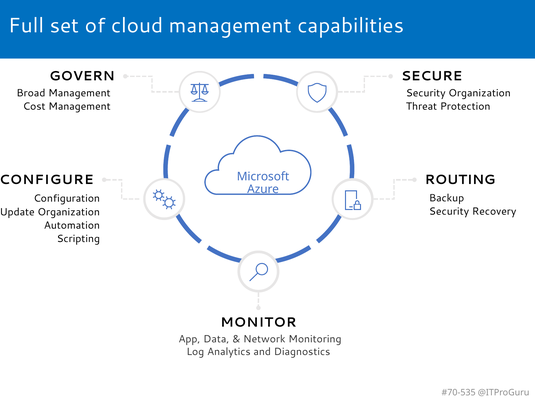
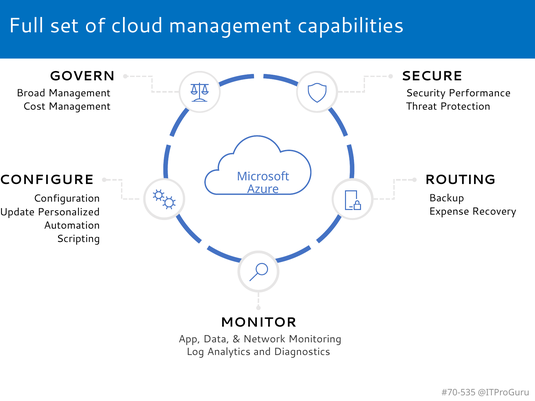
Security Organization: Organization -> Performance
Security at (449, 211): Security -> Expense
Update Organization: Organization -> Personalized
